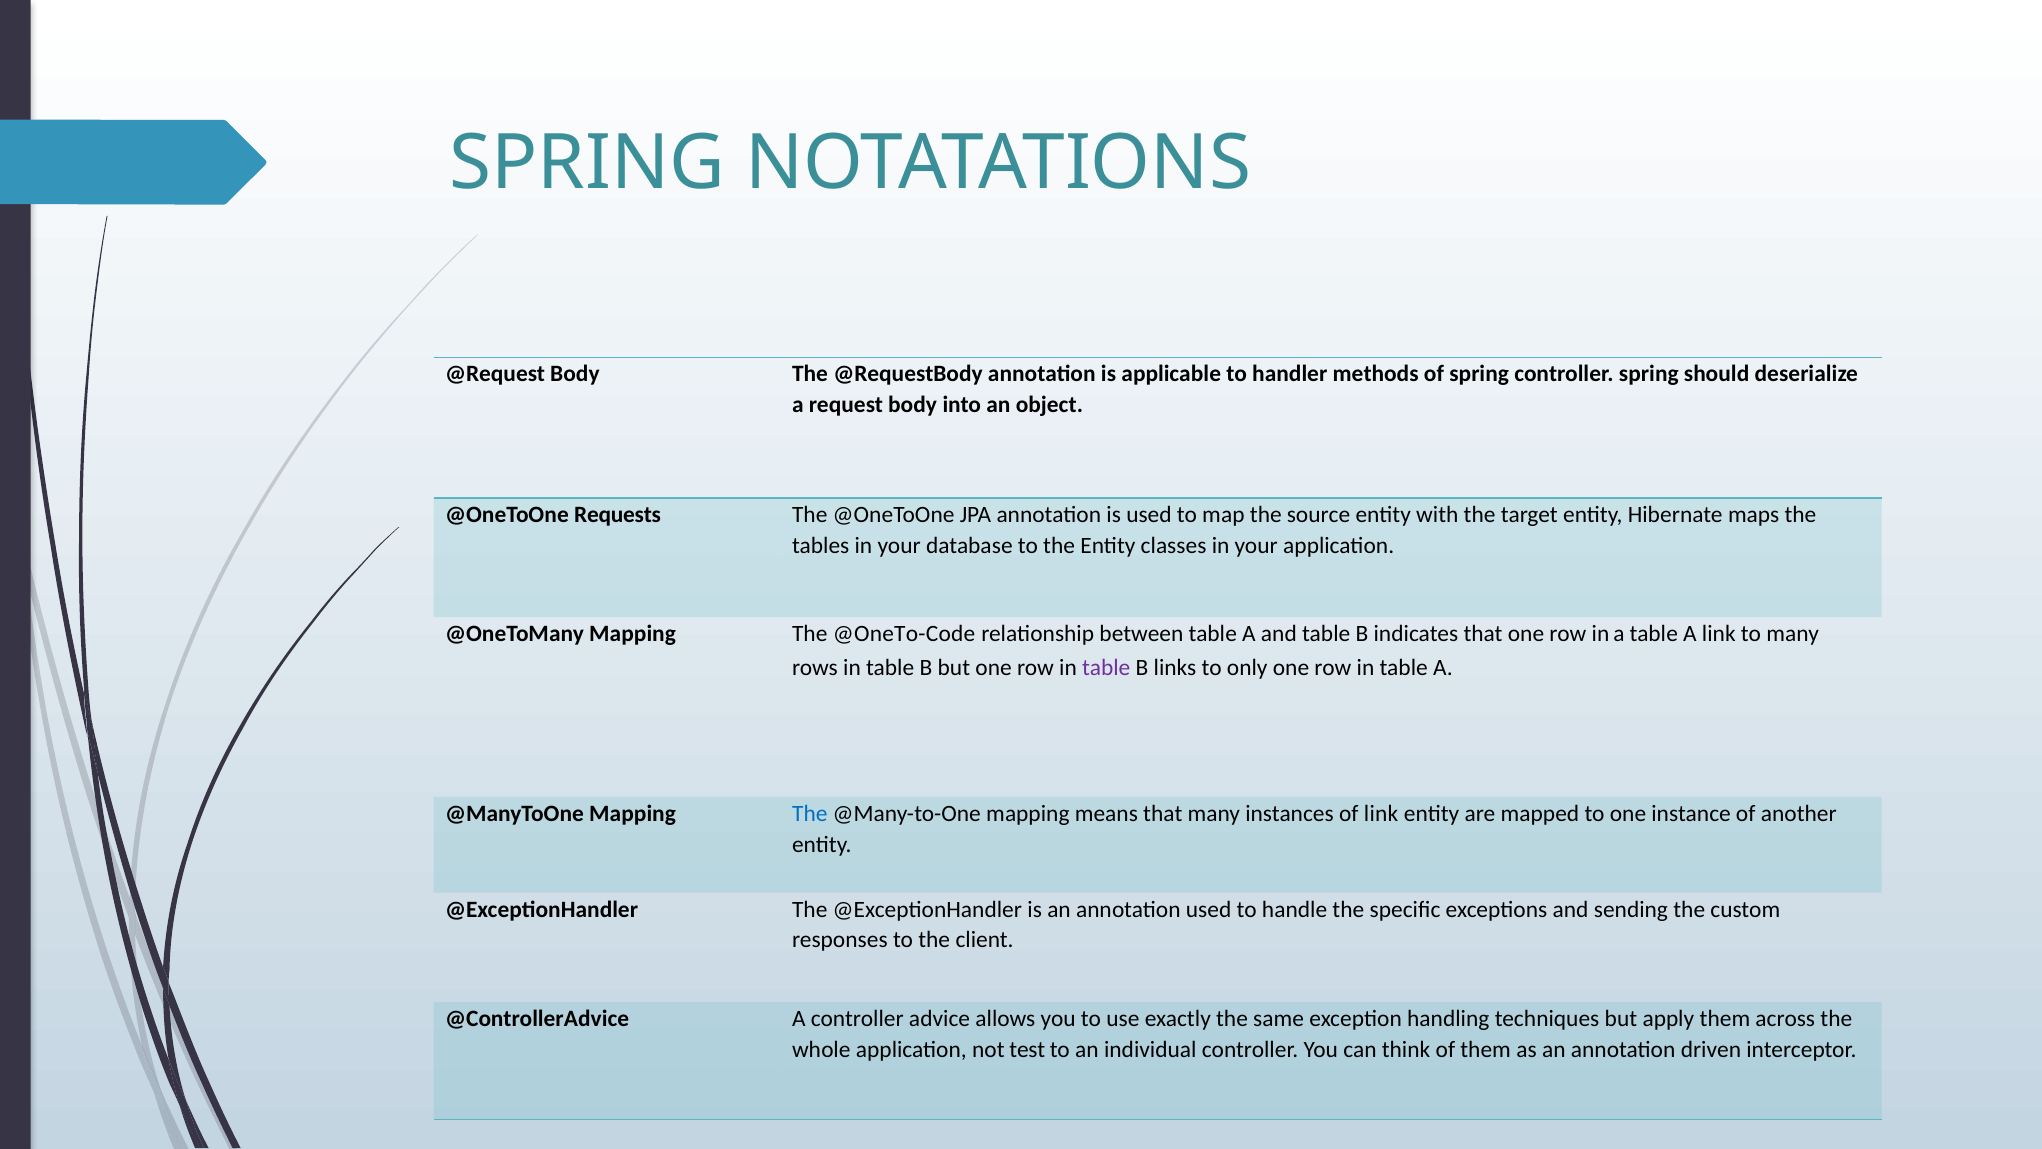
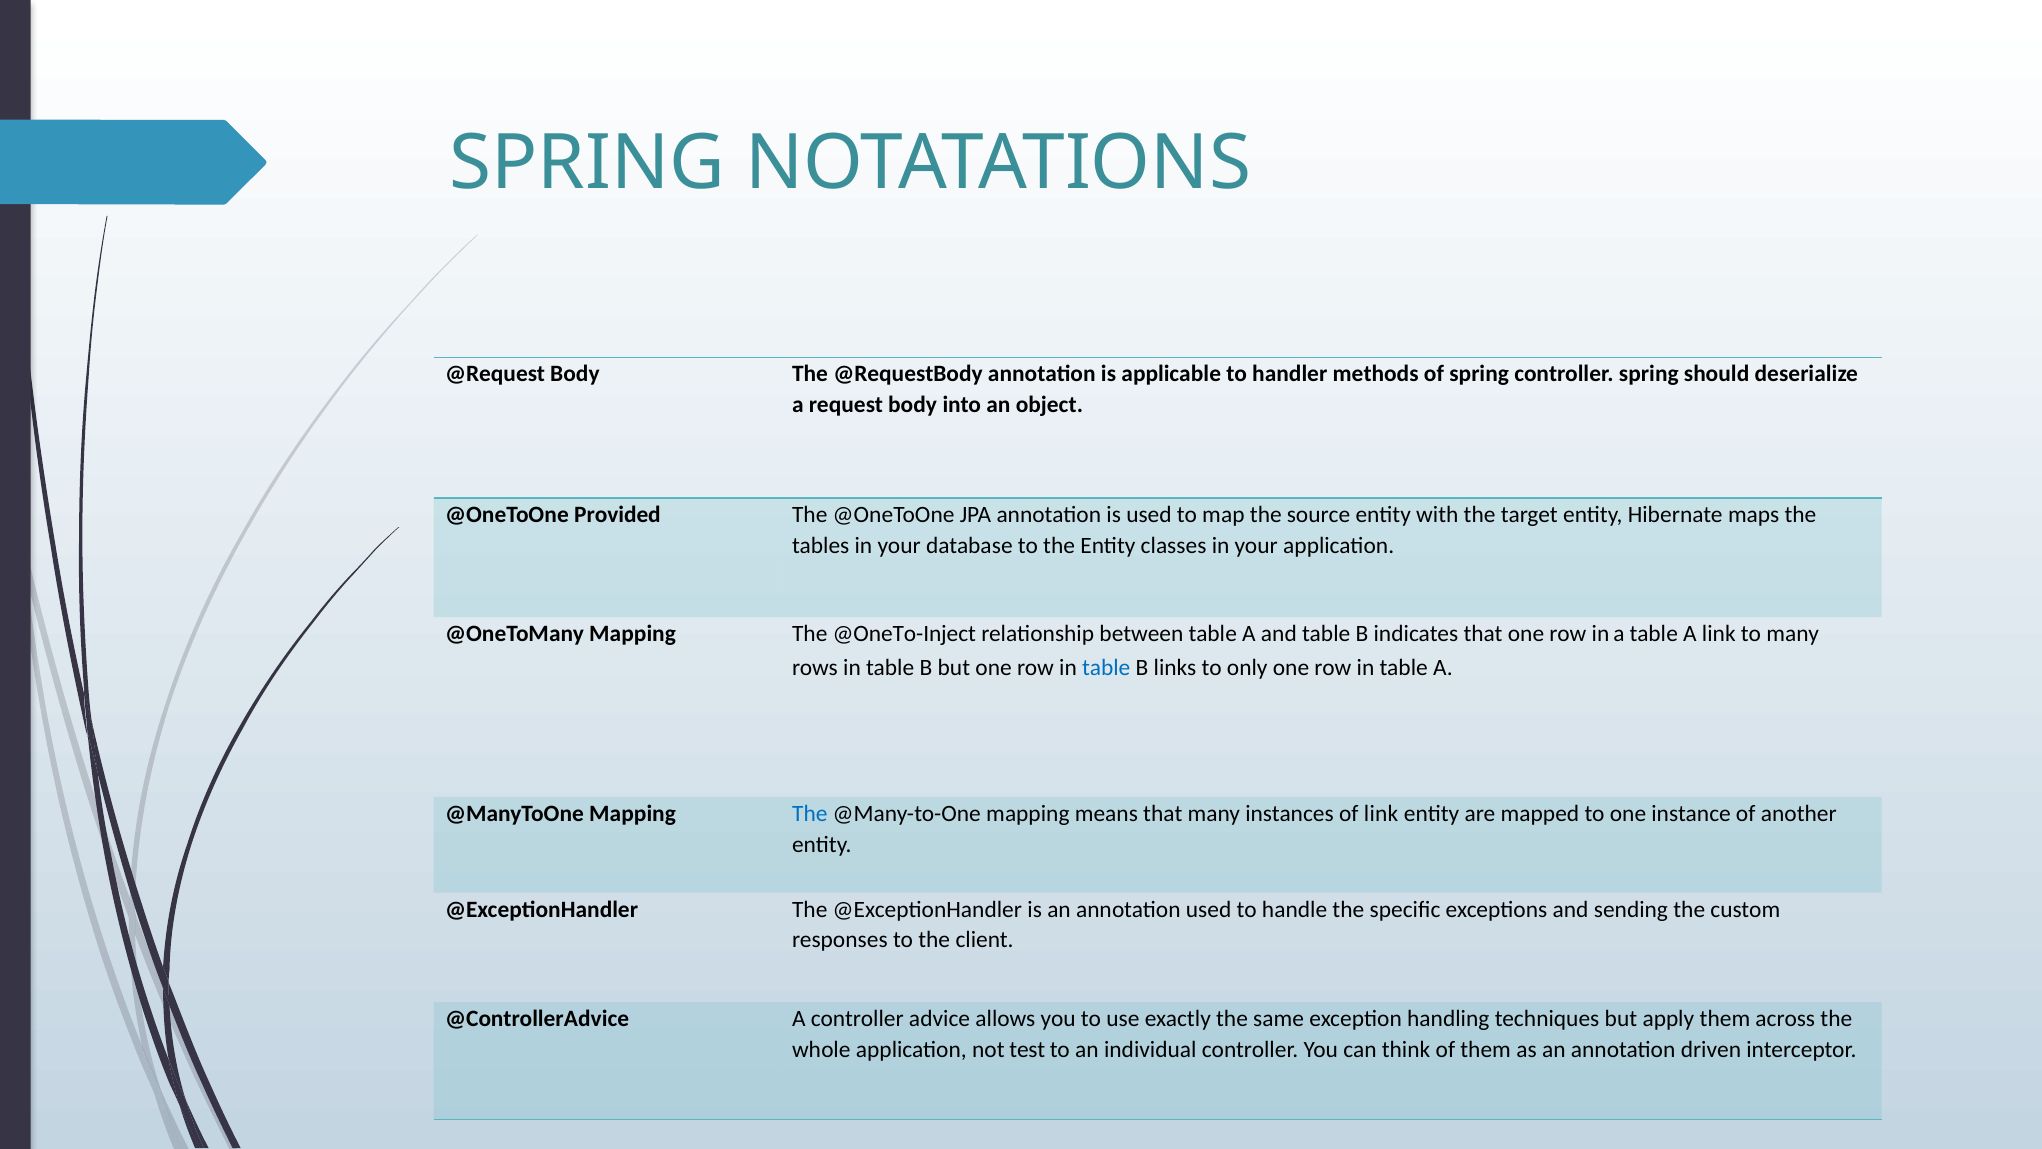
Requests: Requests -> Provided
@OneTo-Code: @OneTo-Code -> @OneTo-Inject
table at (1106, 668) colour: purple -> blue
